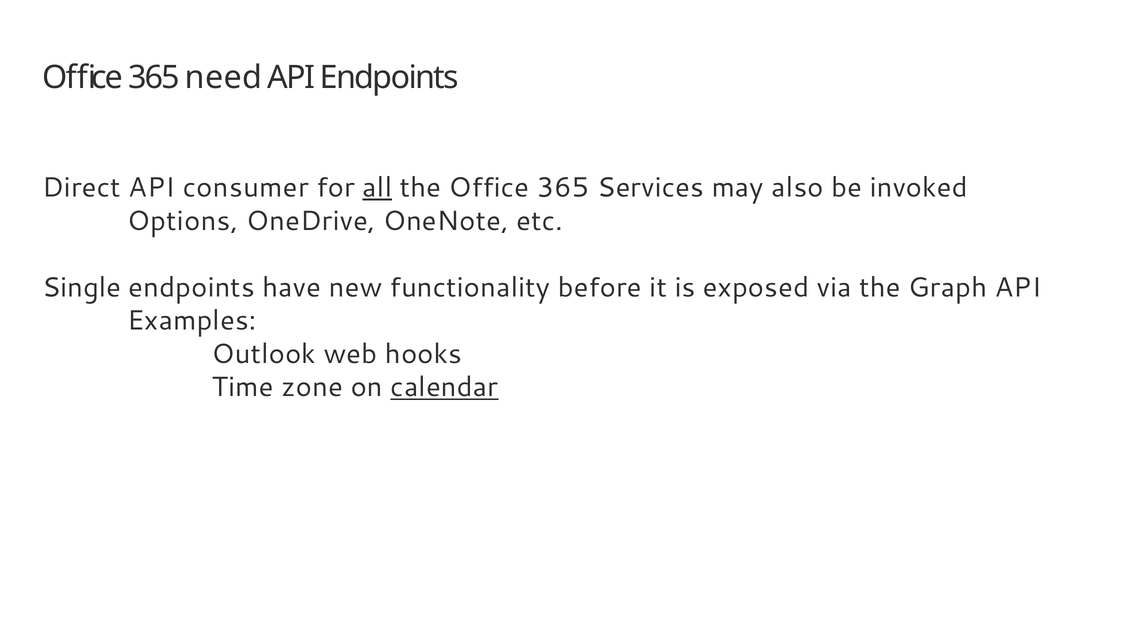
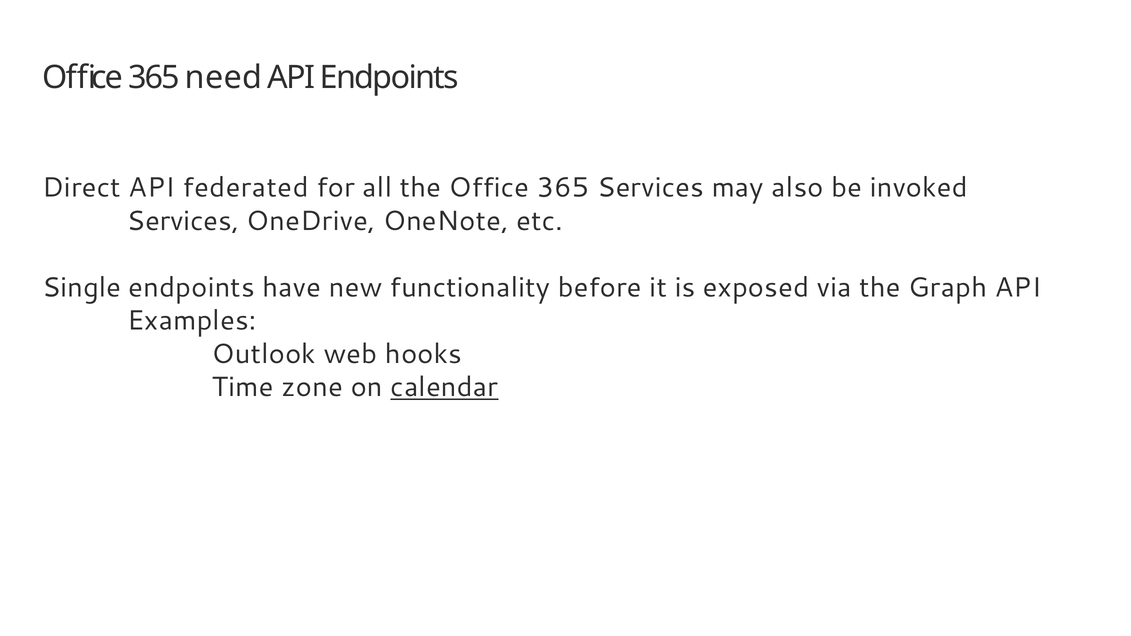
consumer: consumer -> federated
all underline: present -> none
Options at (183, 221): Options -> Services
